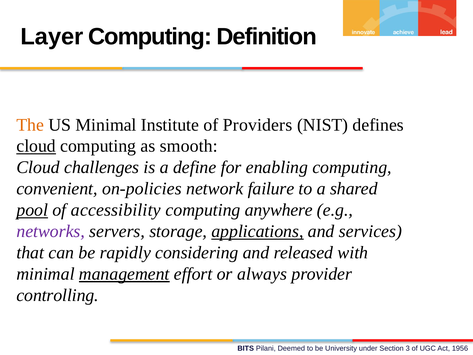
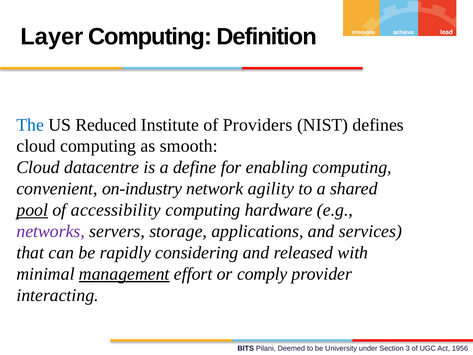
The colour: orange -> blue
US Minimal: Minimal -> Reduced
cloud at (36, 146) underline: present -> none
challenges: challenges -> datacentre
on-policies: on-policies -> on-industry
failure: failure -> agility
anywhere: anywhere -> hardware
applications underline: present -> none
always: always -> comply
controlling: controlling -> interacting
